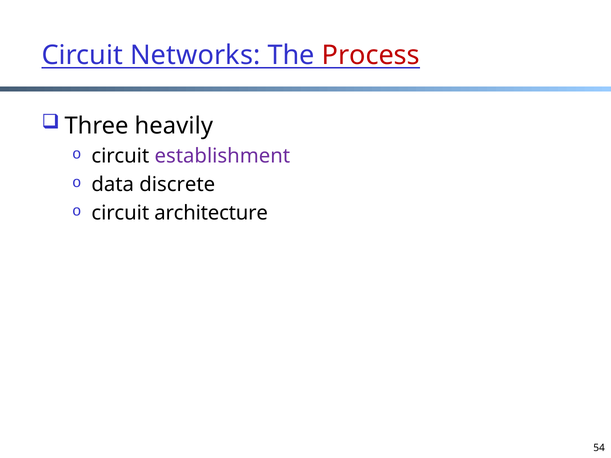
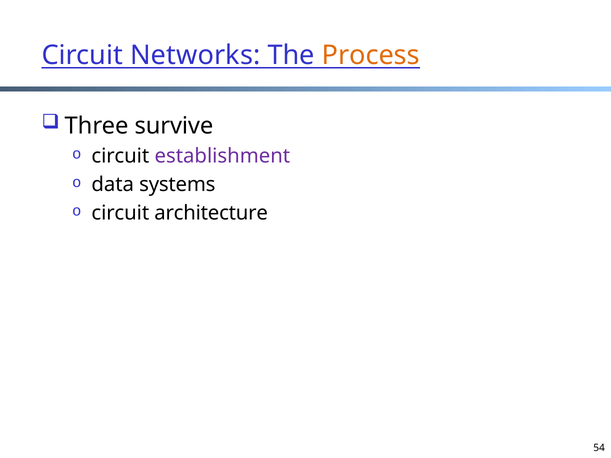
Process colour: red -> orange
heavily: heavily -> survive
discrete: discrete -> systems
